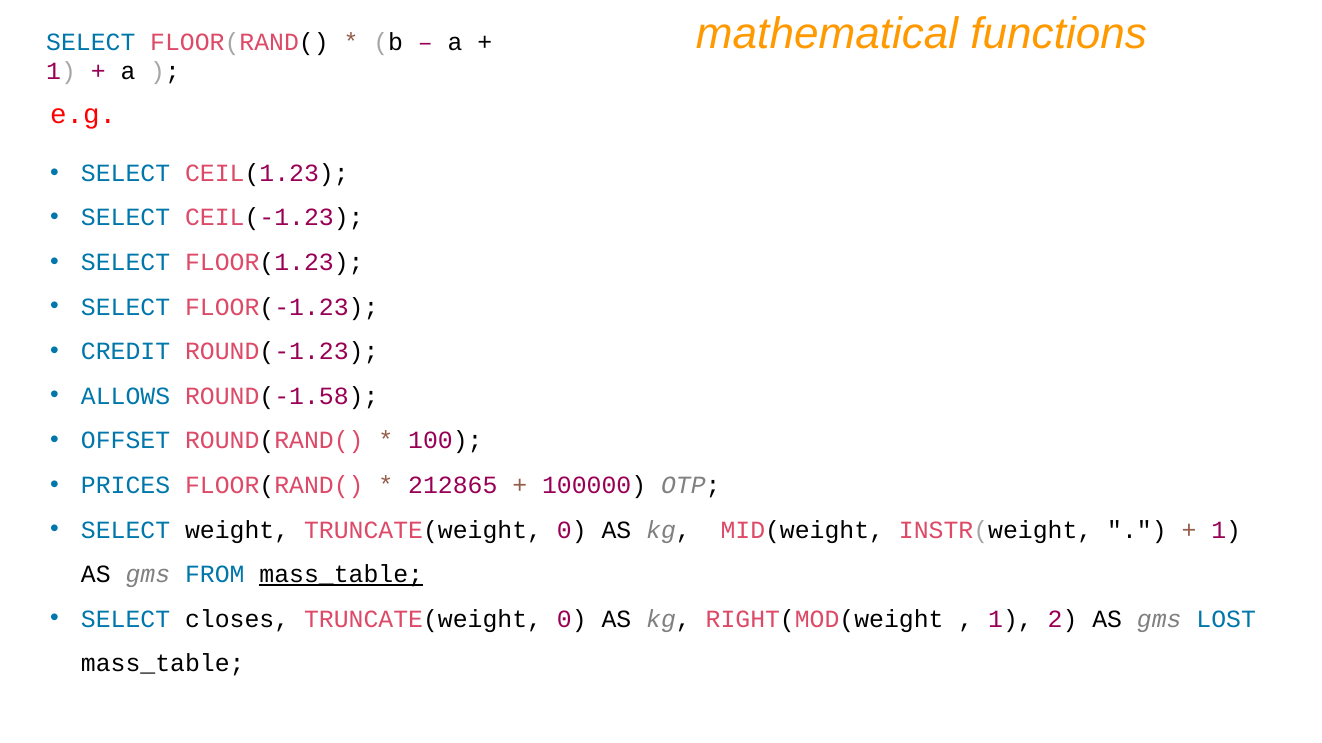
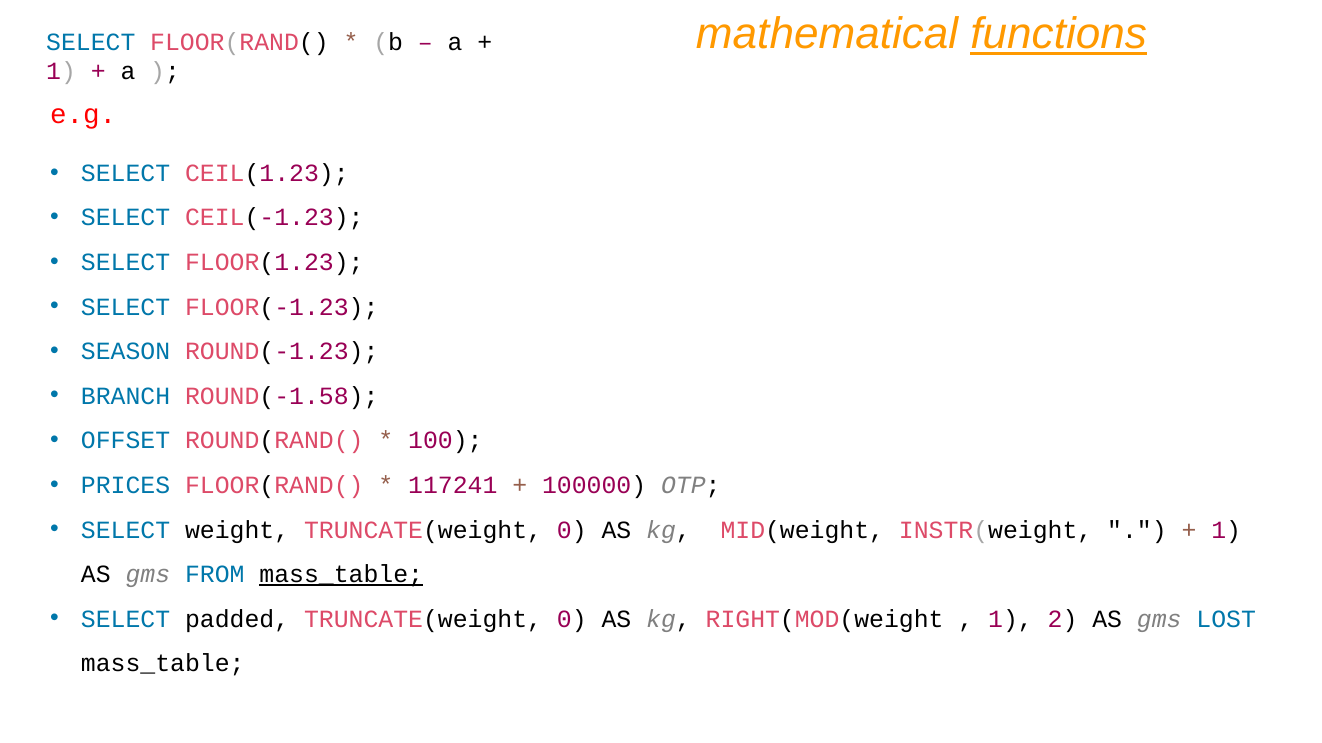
functions underline: none -> present
CREDIT: CREDIT -> SEASON
ALLOWS: ALLOWS -> BRANCH
212865: 212865 -> 117241
closes: closes -> padded
